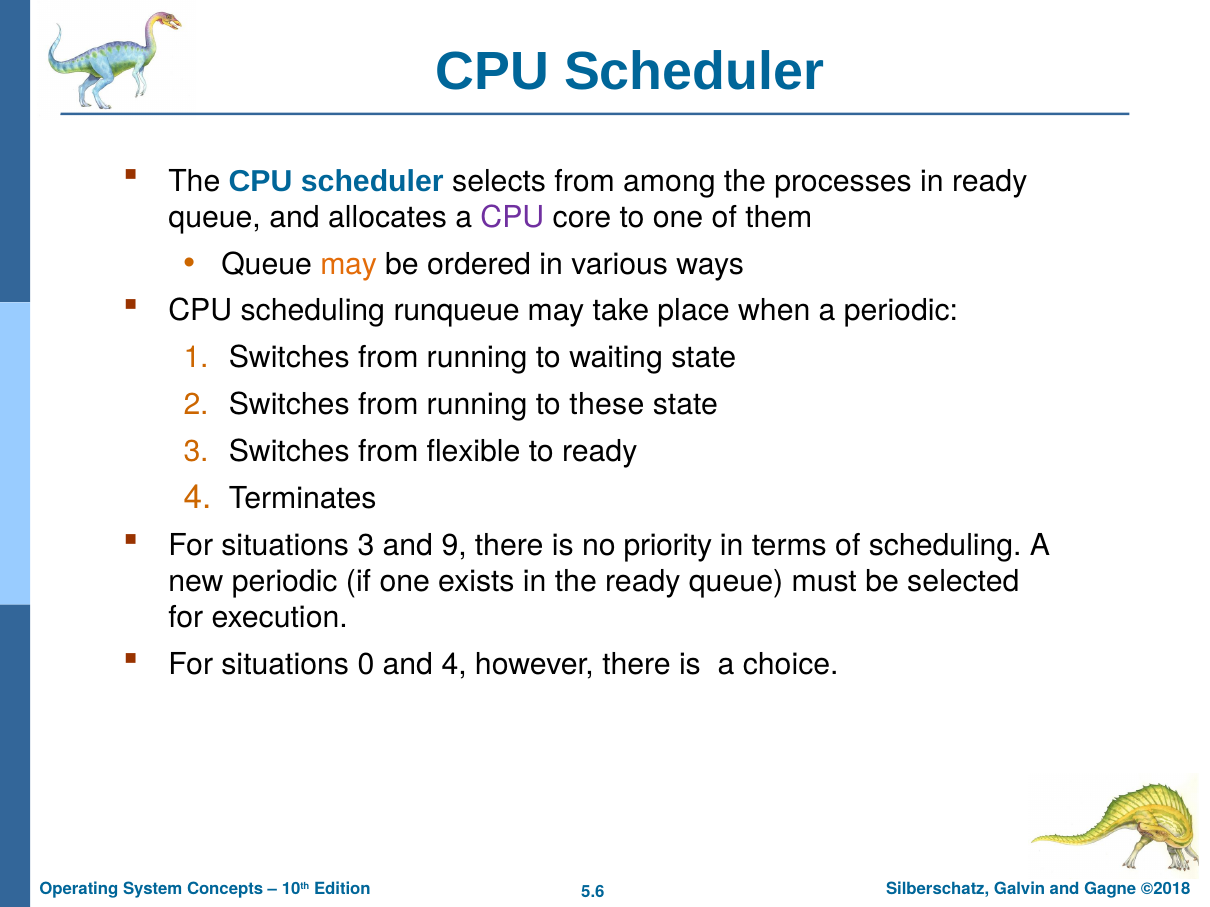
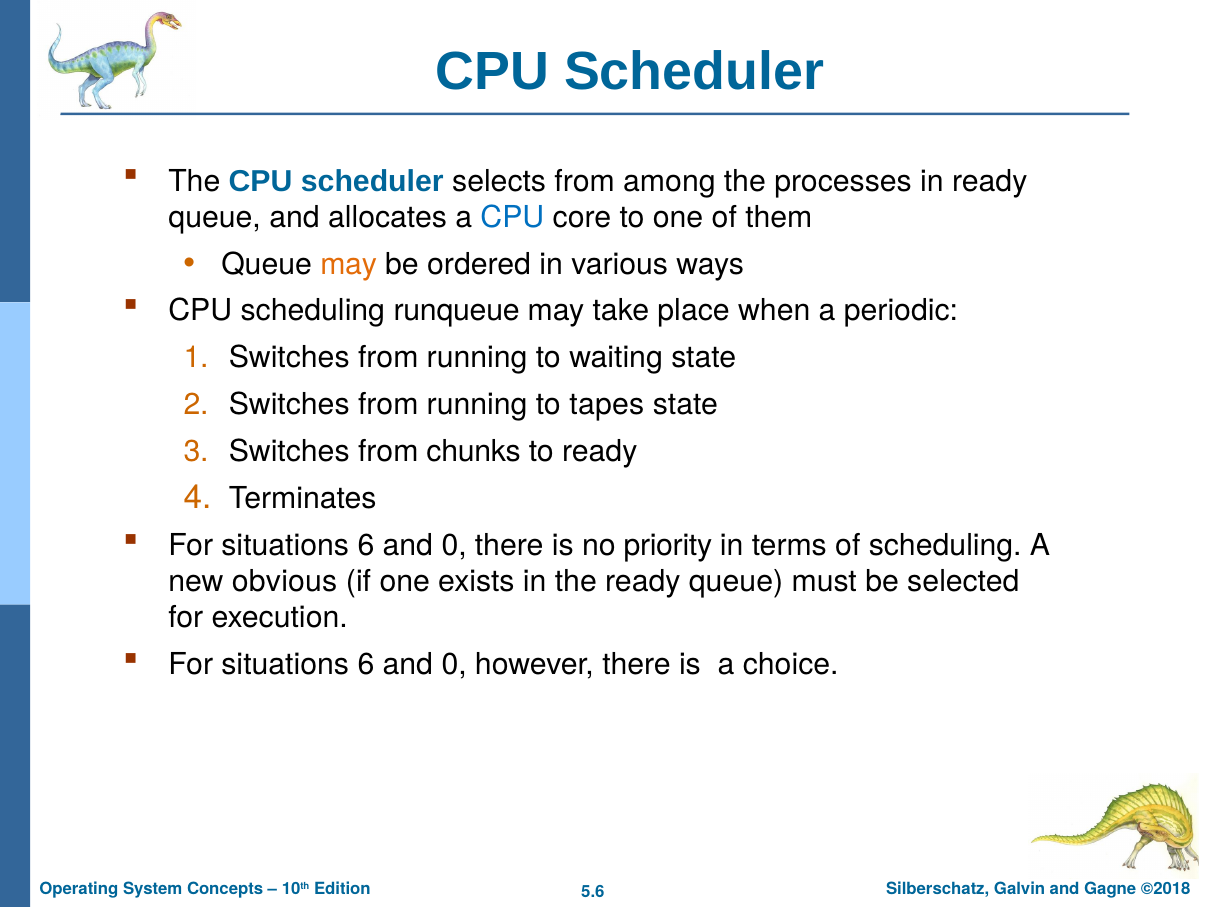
CPU at (512, 217) colour: purple -> blue
these: these -> tapes
flexible: flexible -> chunks
3 at (366, 546): 3 -> 6
9 at (454, 546): 9 -> 0
new periodic: periodic -> obvious
0 at (366, 665): 0 -> 6
4 at (454, 665): 4 -> 0
